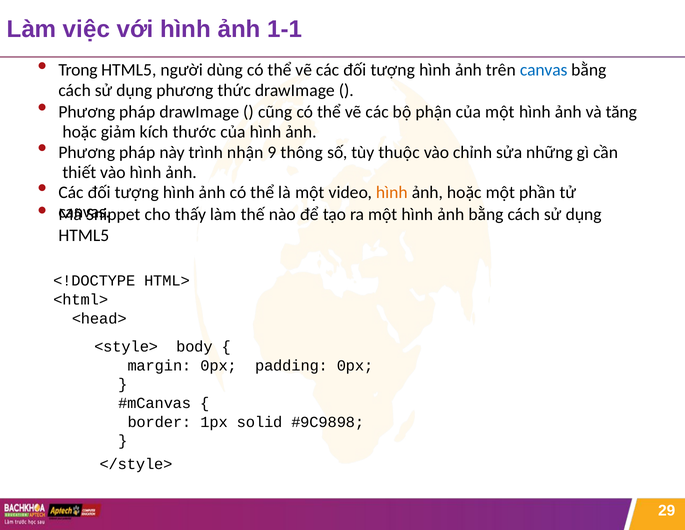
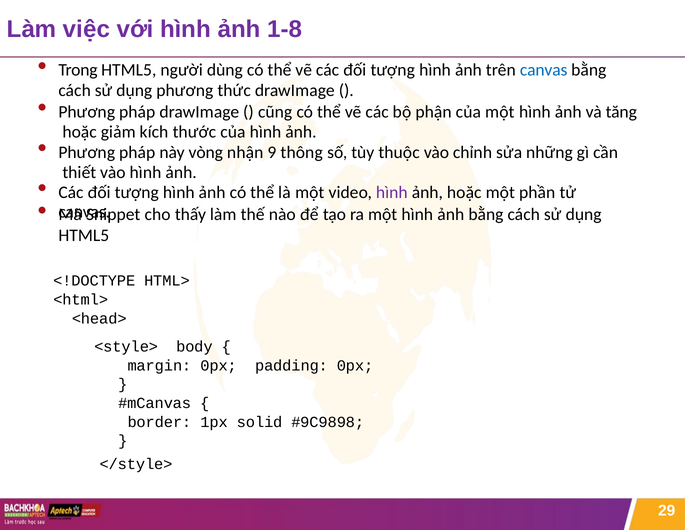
1-1: 1-1 -> 1-8
trình: trình -> vòng
hình at (392, 192) colour: orange -> purple
